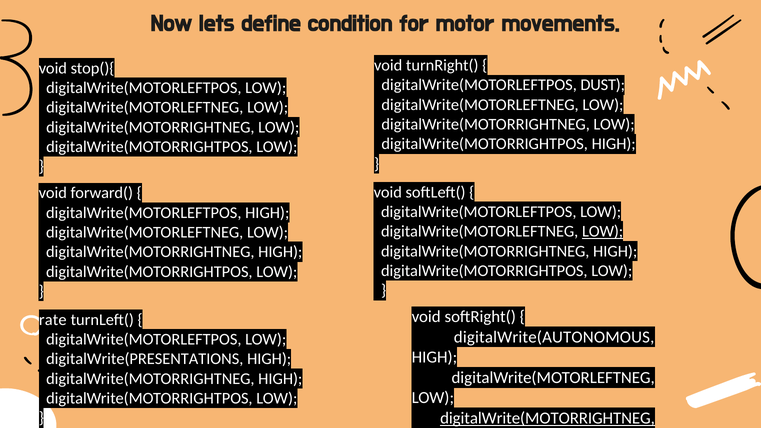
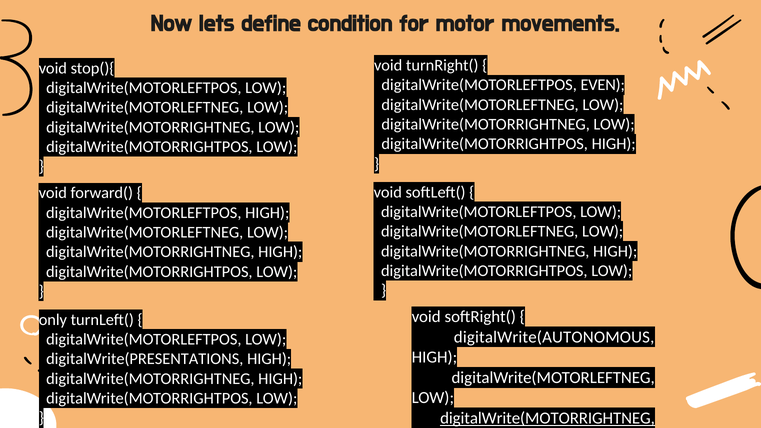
DUST: DUST -> EVEN
LOW at (603, 232) underline: present -> none
rate: rate -> only
